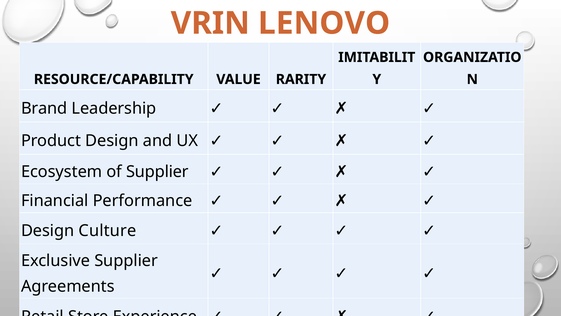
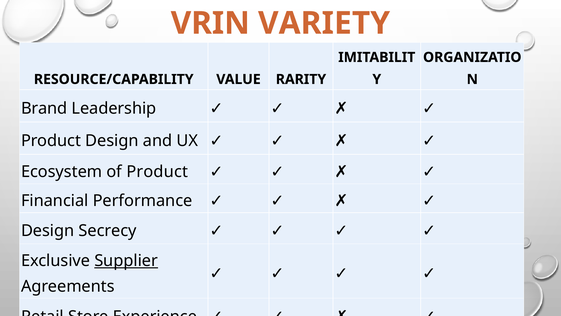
LENOVO: LENOVO -> VARIETY
of Supplier: Supplier -> Product
Culture: Culture -> Secrecy
Supplier at (126, 260) underline: none -> present
